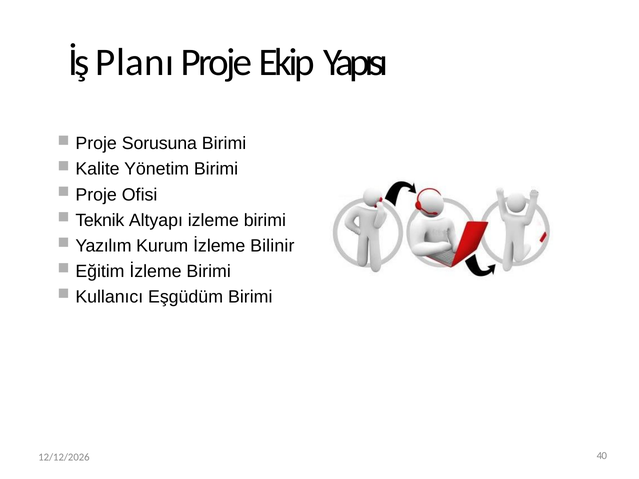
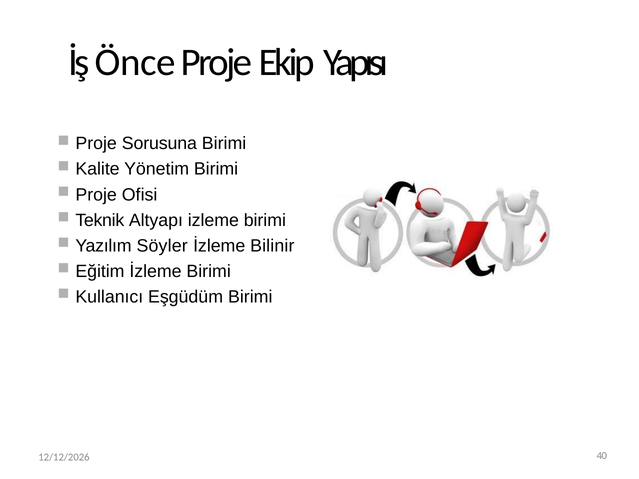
Planı: Planı -> Önce
Kurum: Kurum -> Söyler
